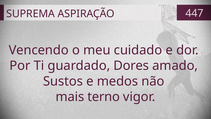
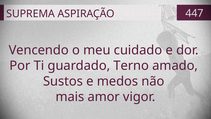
Dores: Dores -> Terno
terno: terno -> amor
